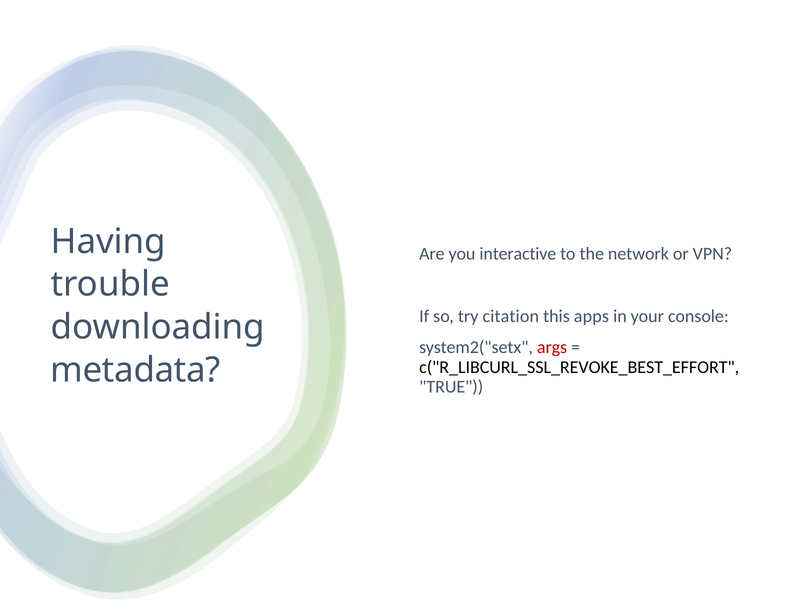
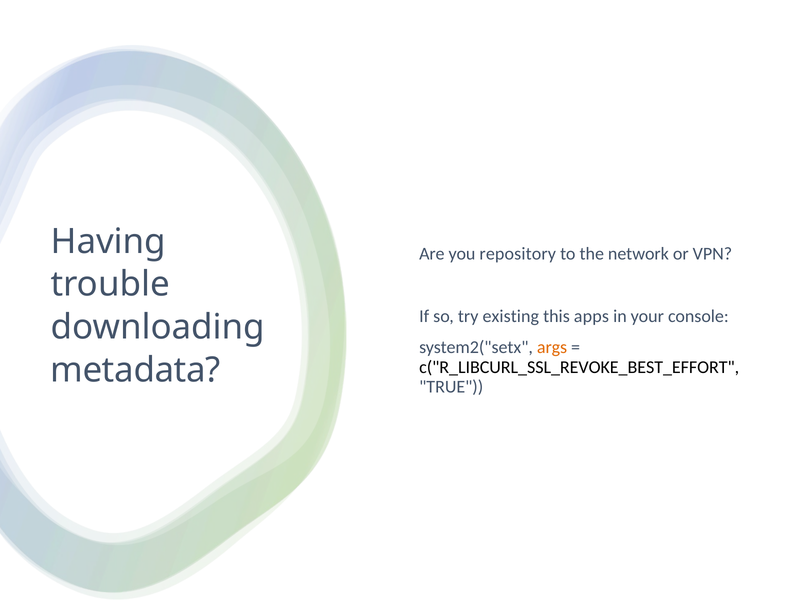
interactive: interactive -> repository
citation: citation -> existing
args colour: red -> orange
